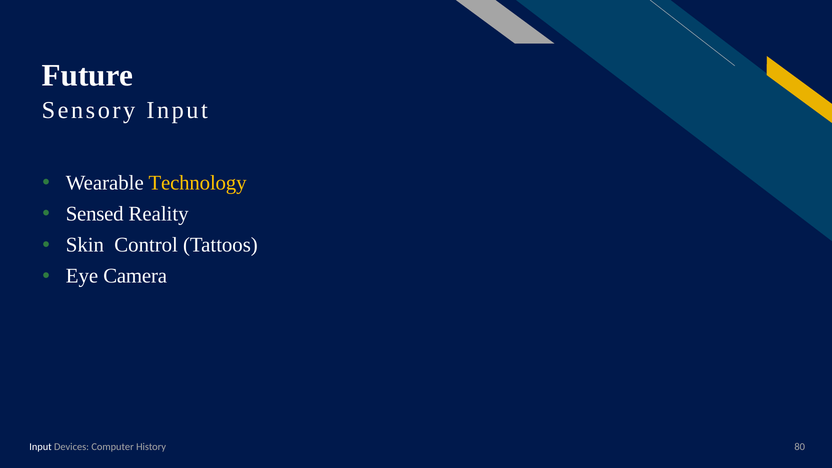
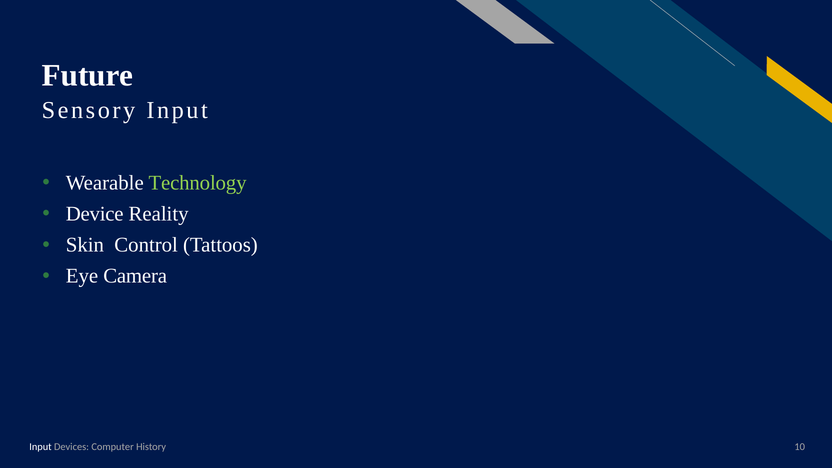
Technology colour: yellow -> light green
Sensed: Sensed -> Device
80: 80 -> 10
